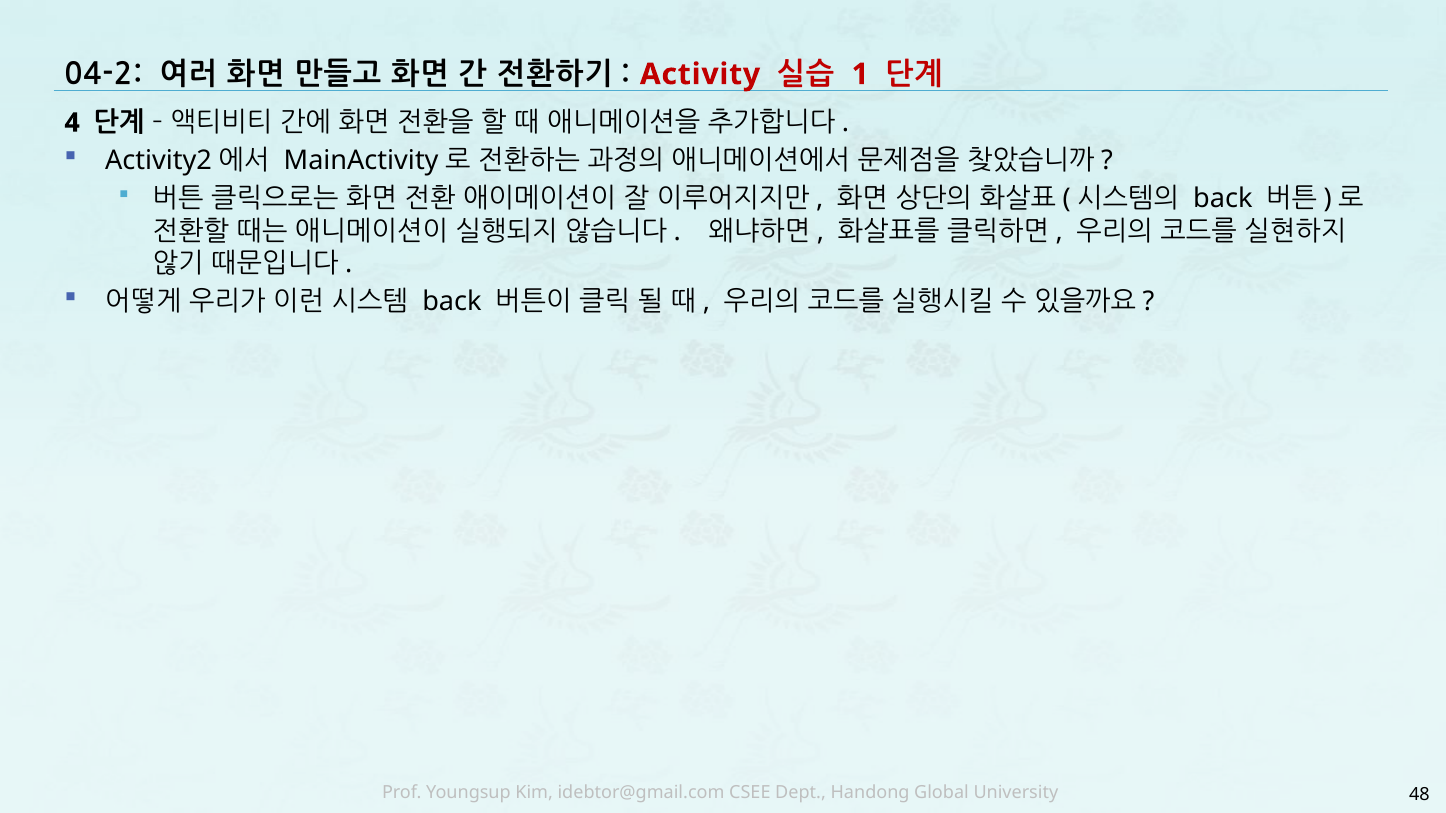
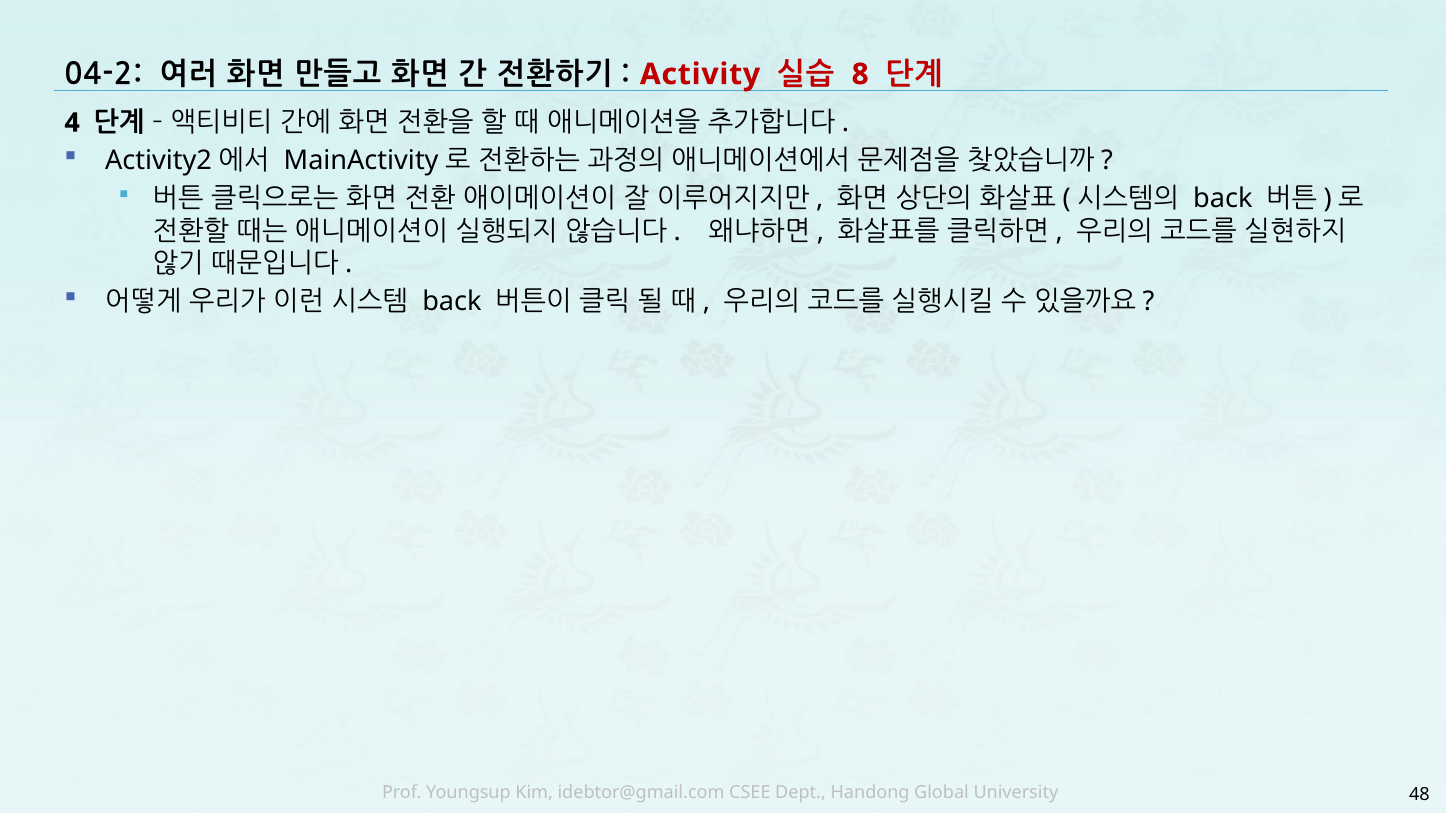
1: 1 -> 8
